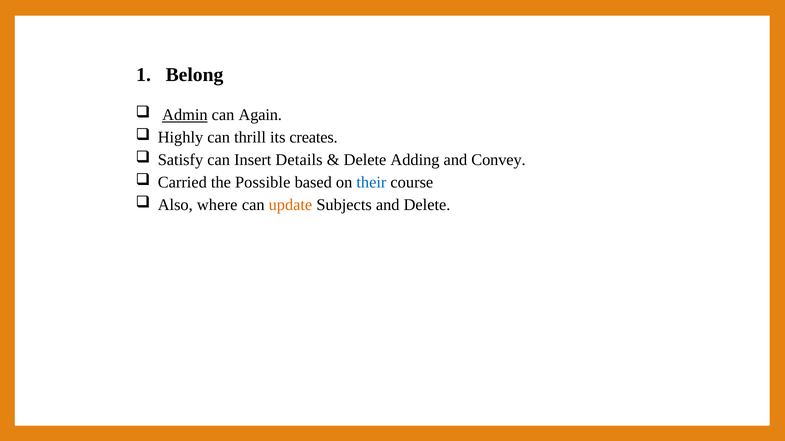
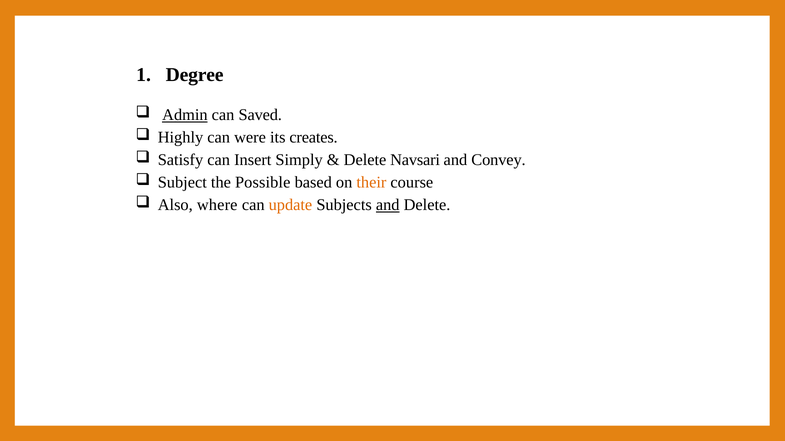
Belong: Belong -> Degree
Again: Again -> Saved
thrill: thrill -> were
Details: Details -> Simply
Adding: Adding -> Navsari
Carried: Carried -> Subject
their colour: blue -> orange
and at (388, 205) underline: none -> present
